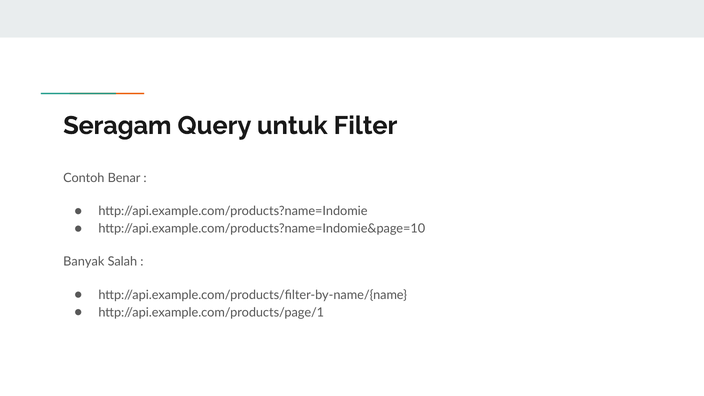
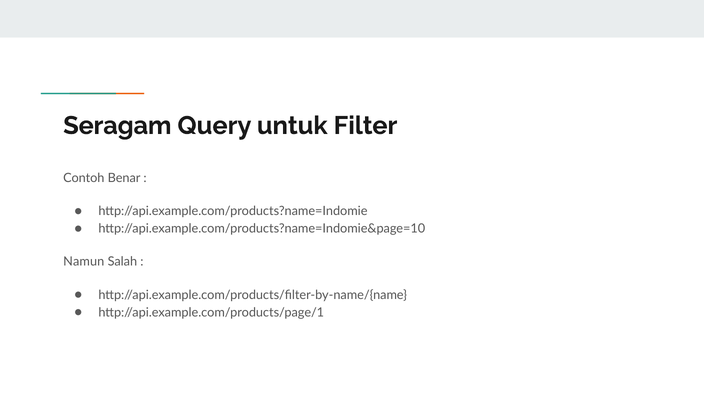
Banyak: Banyak -> Namun
